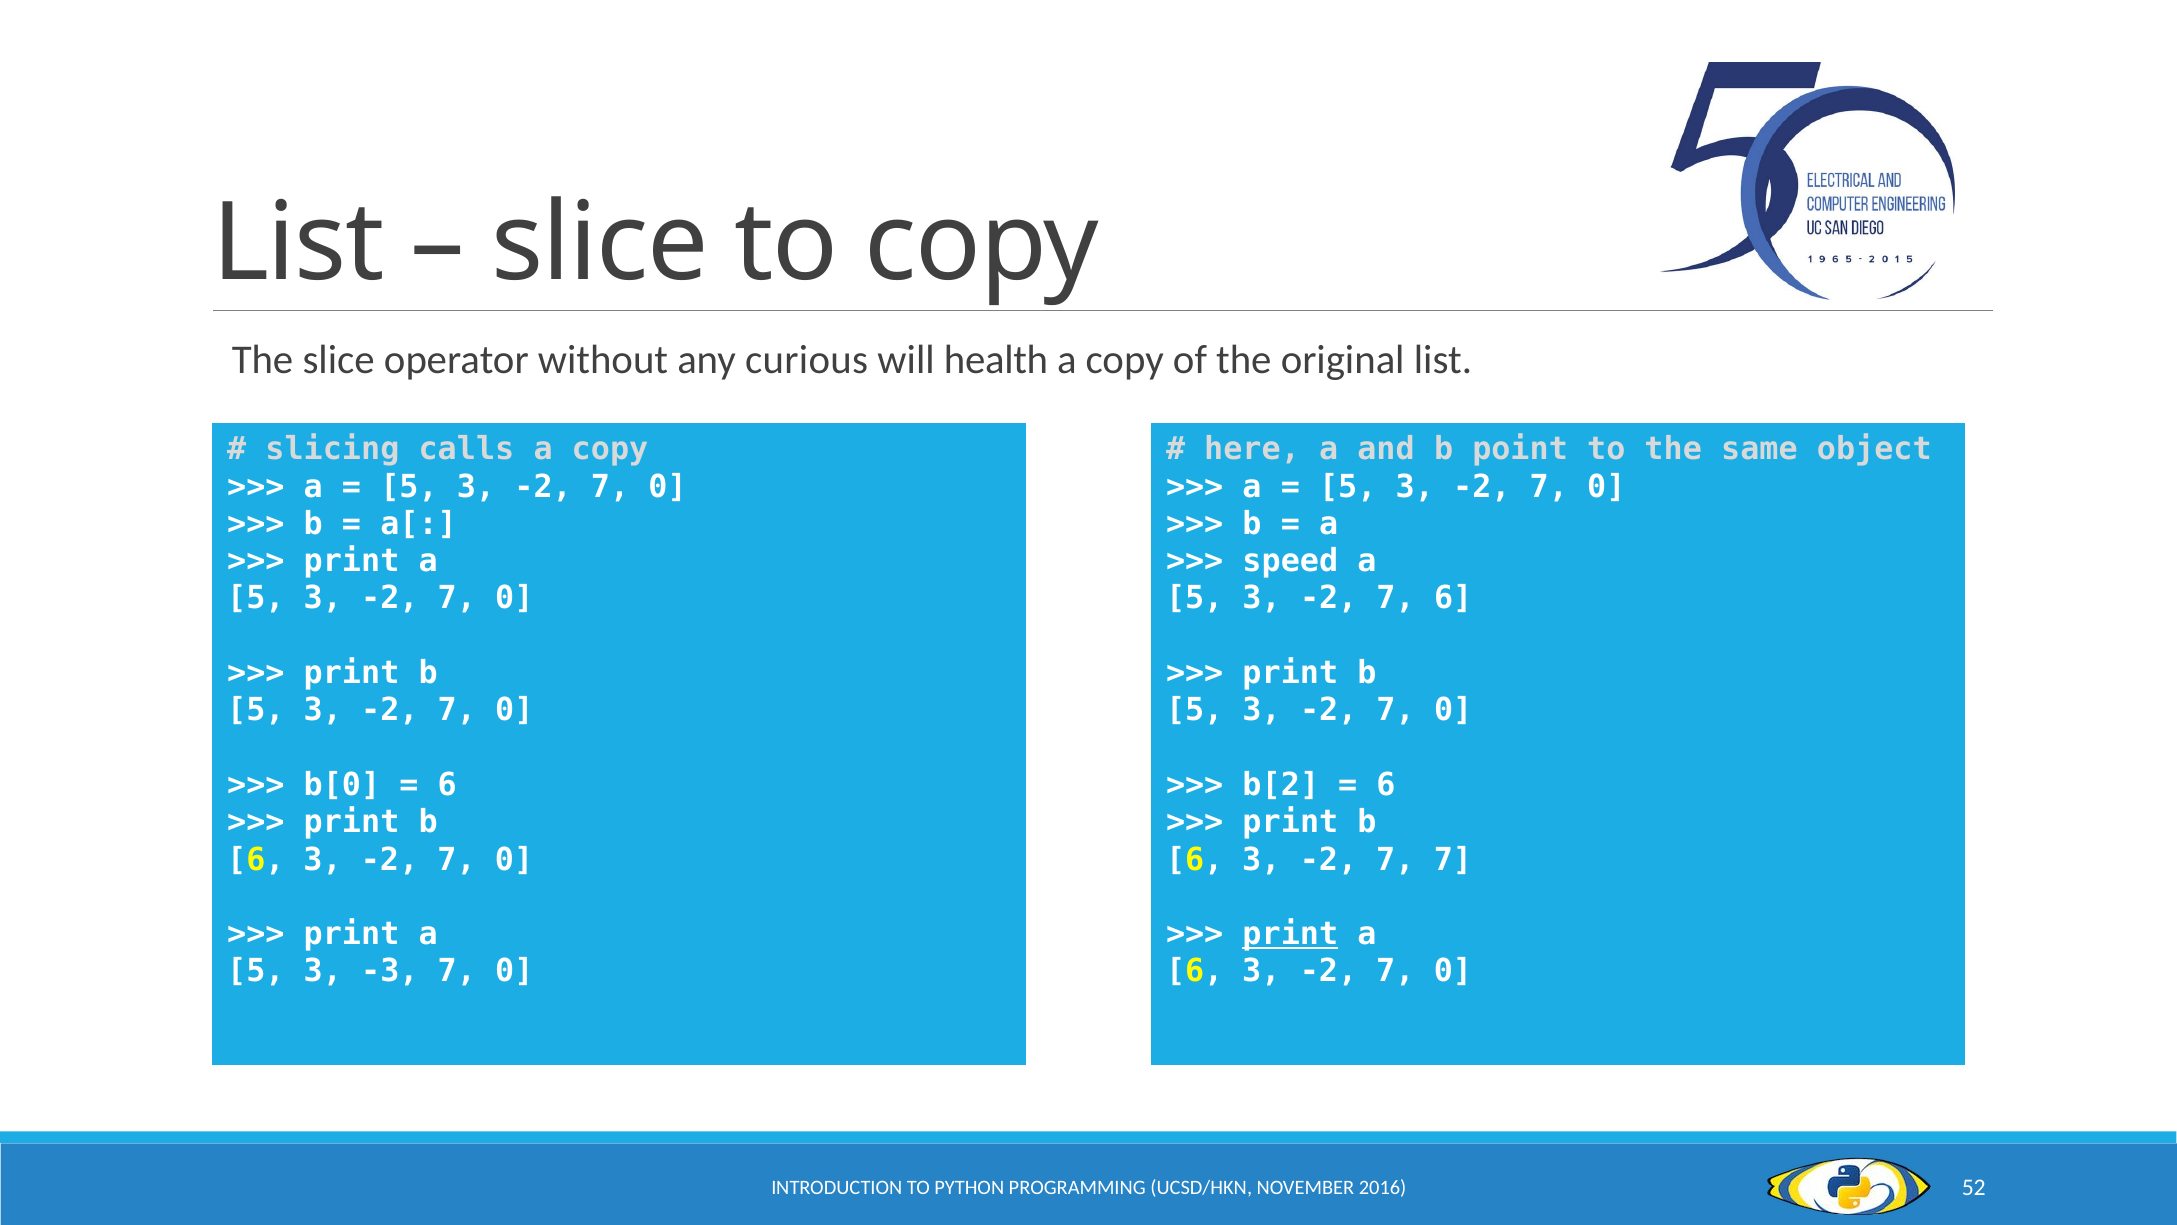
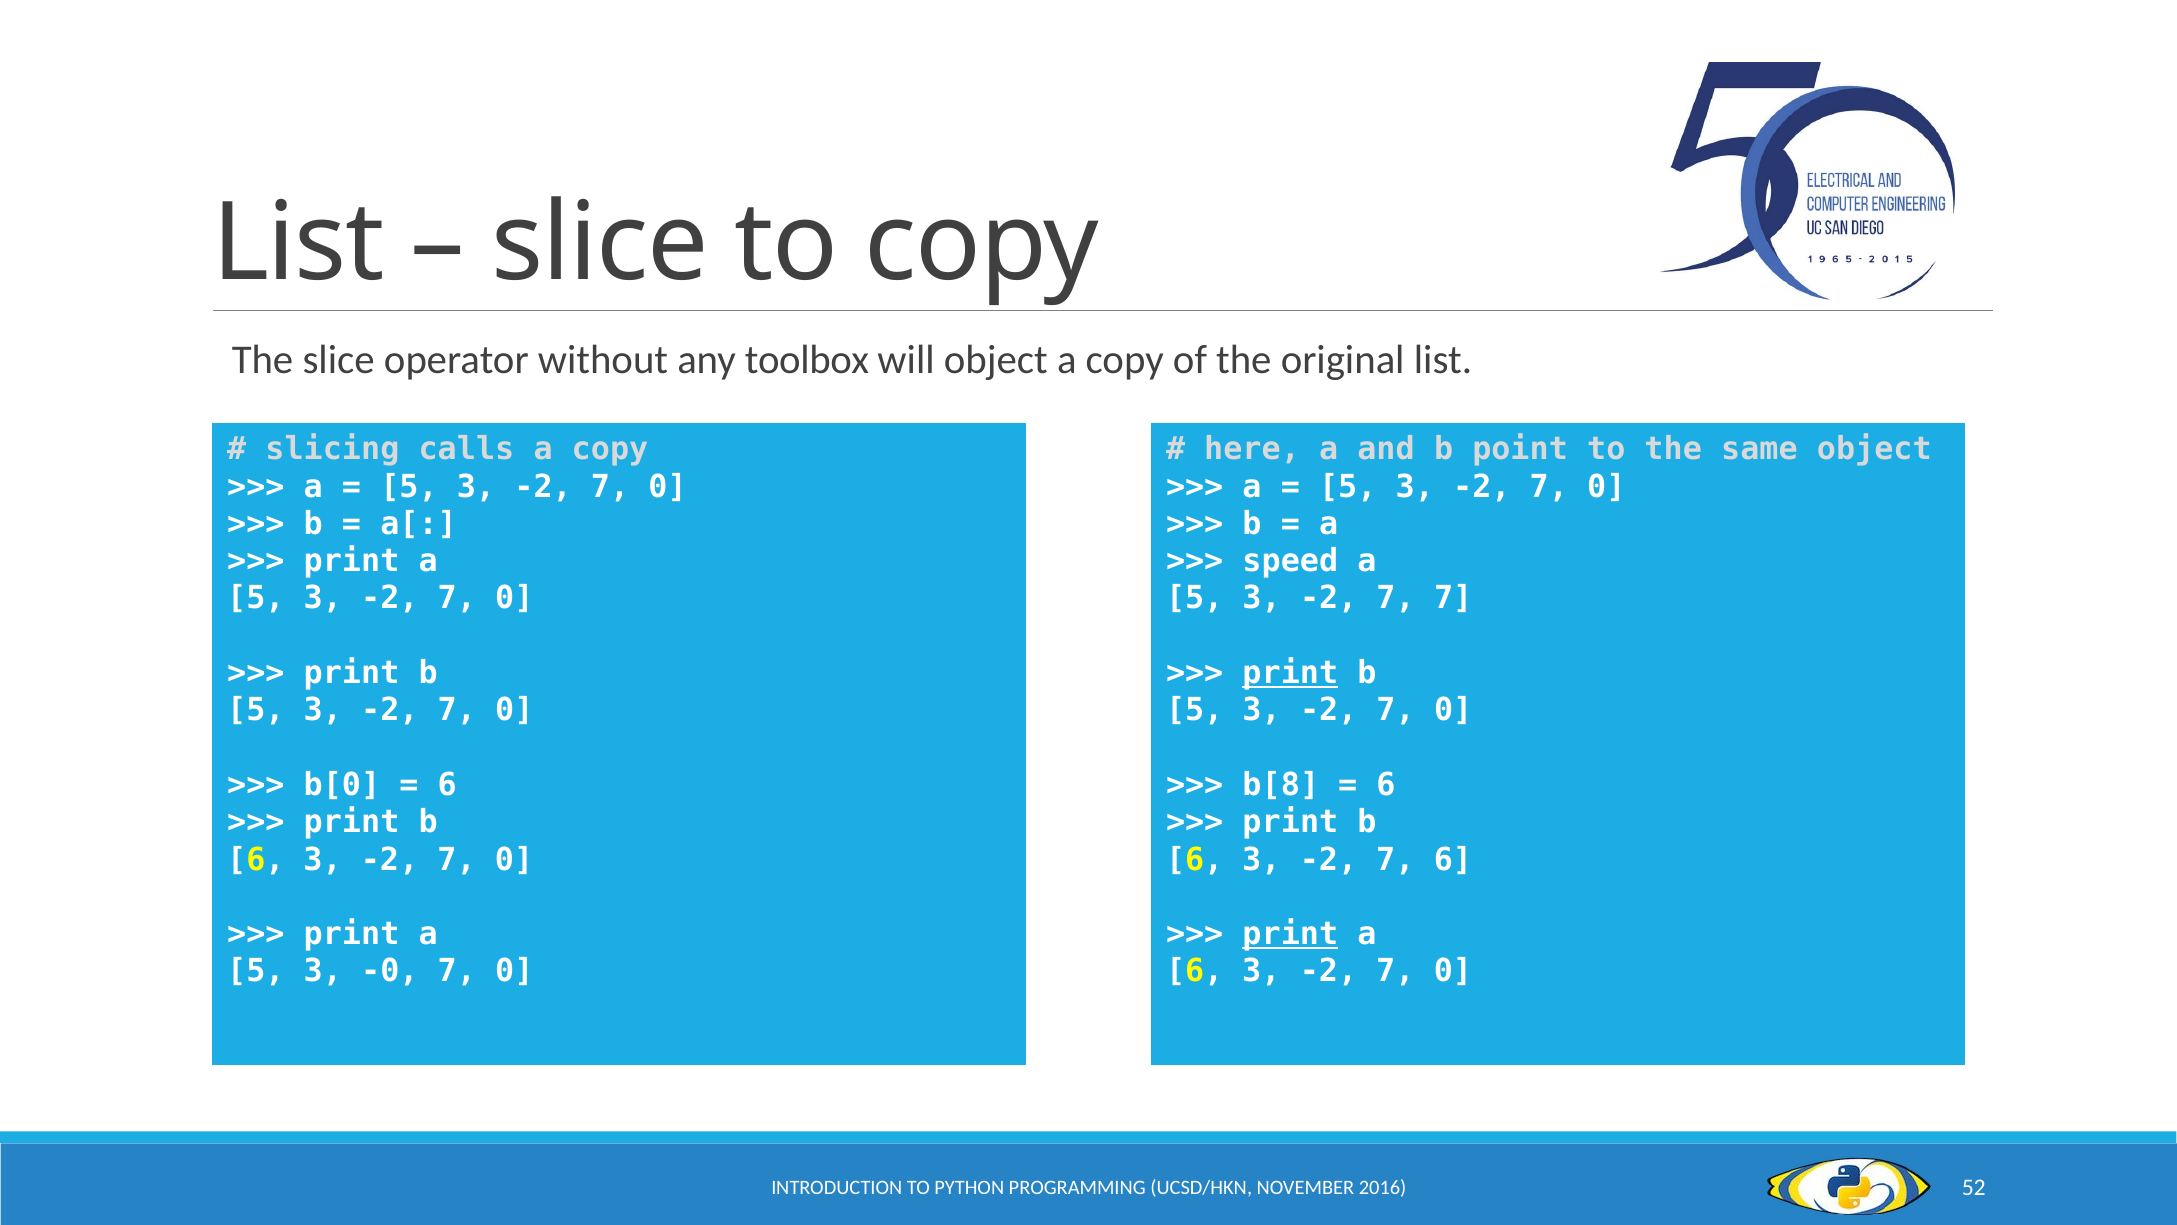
curious: curious -> toolbox
will health: health -> object
7 6: 6 -> 7
print at (1290, 673) underline: none -> present
b[2: b[2 -> b[8
7 7: 7 -> 6
-3: -3 -> -0
